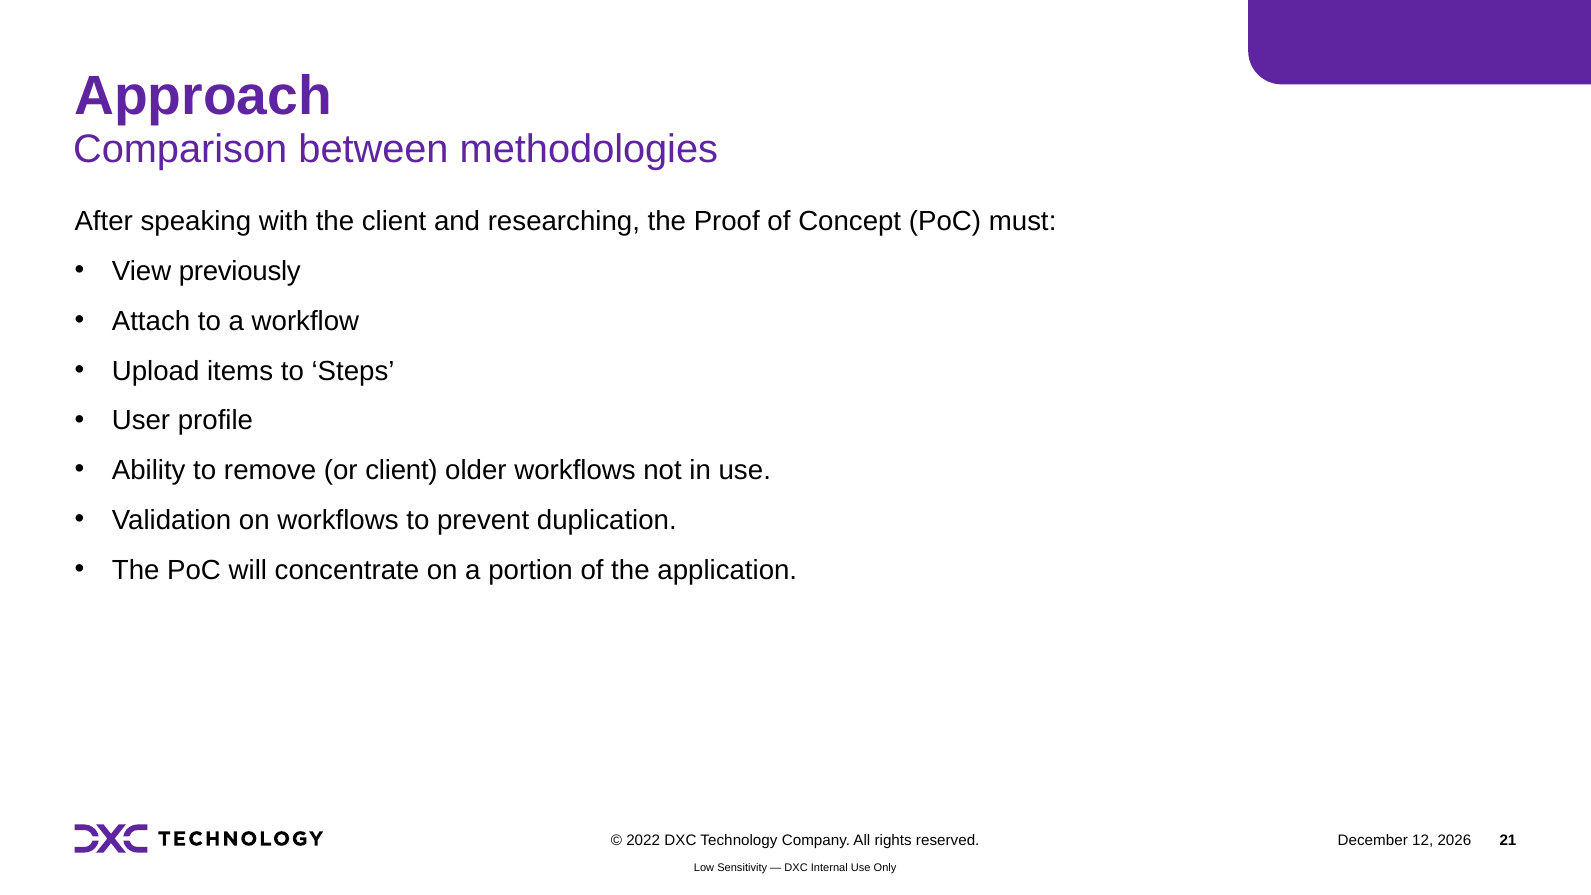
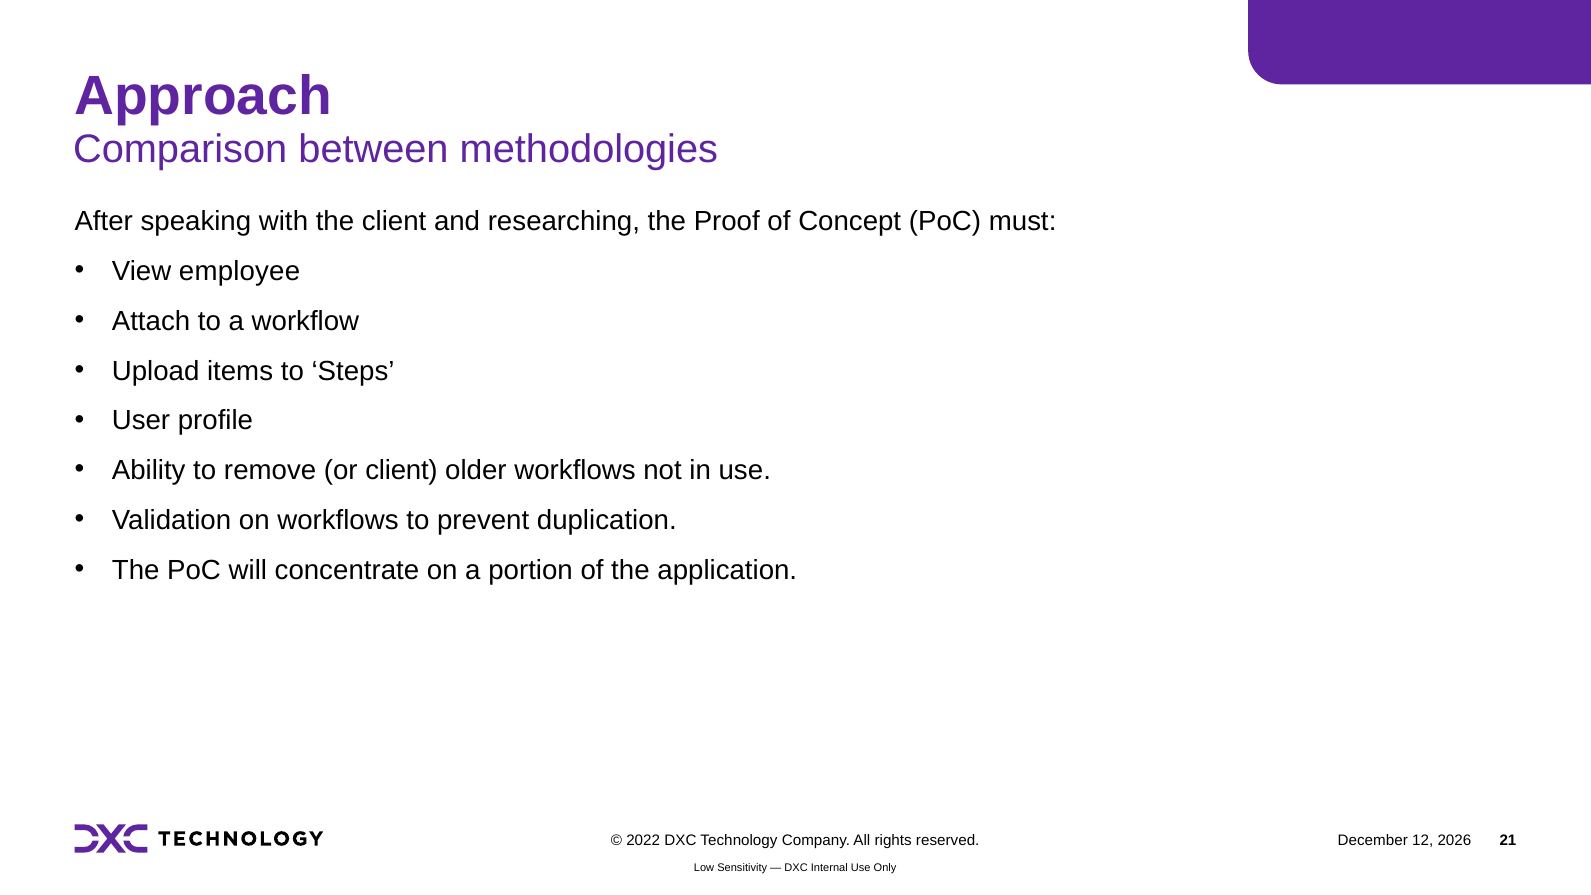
previously: previously -> employee
